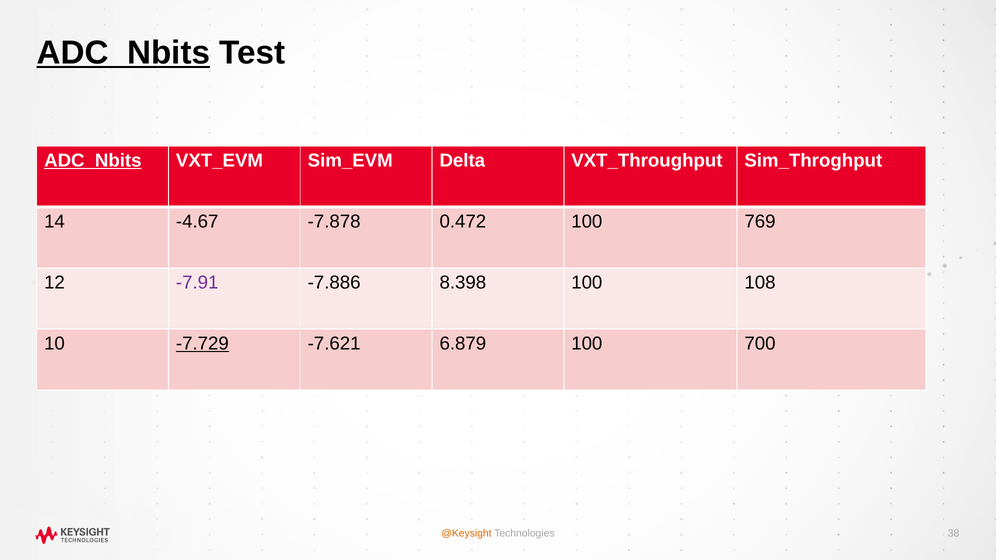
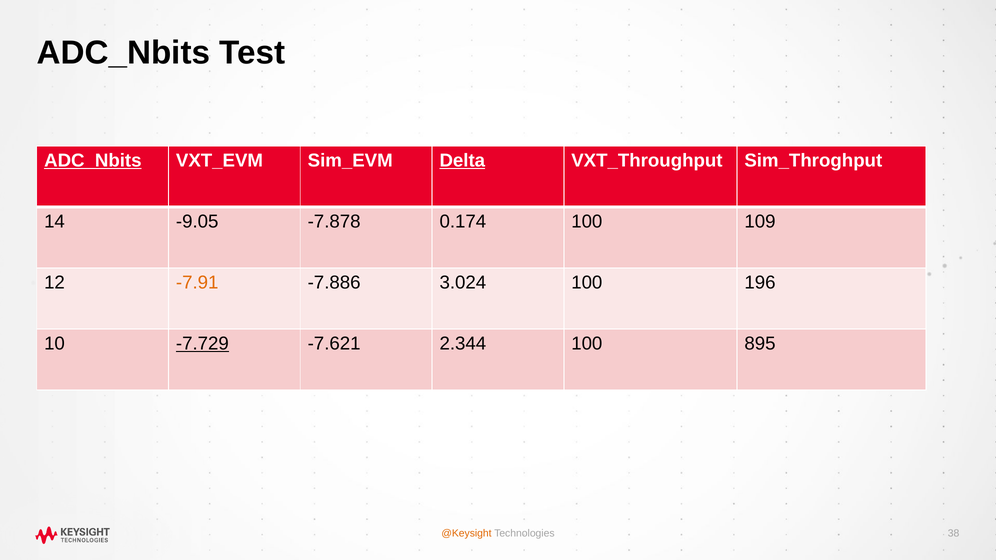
ADC_Nbits at (123, 53) underline: present -> none
Delta underline: none -> present
-4.67: -4.67 -> -9.05
0.472: 0.472 -> 0.174
769: 769 -> 109
-7.91 colour: purple -> orange
8.398: 8.398 -> 3.024
108: 108 -> 196
6.879: 6.879 -> 2.344
700: 700 -> 895
